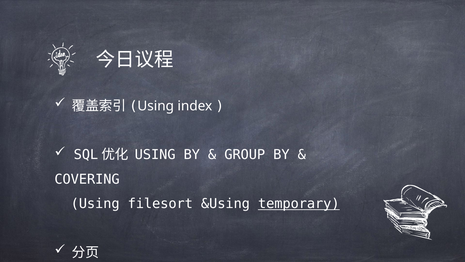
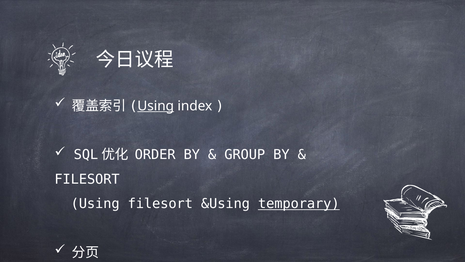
Using at (156, 106) underline: none -> present
USING at (155, 155): USING -> ORDER
COVERING at (87, 179): COVERING -> FILESORT
